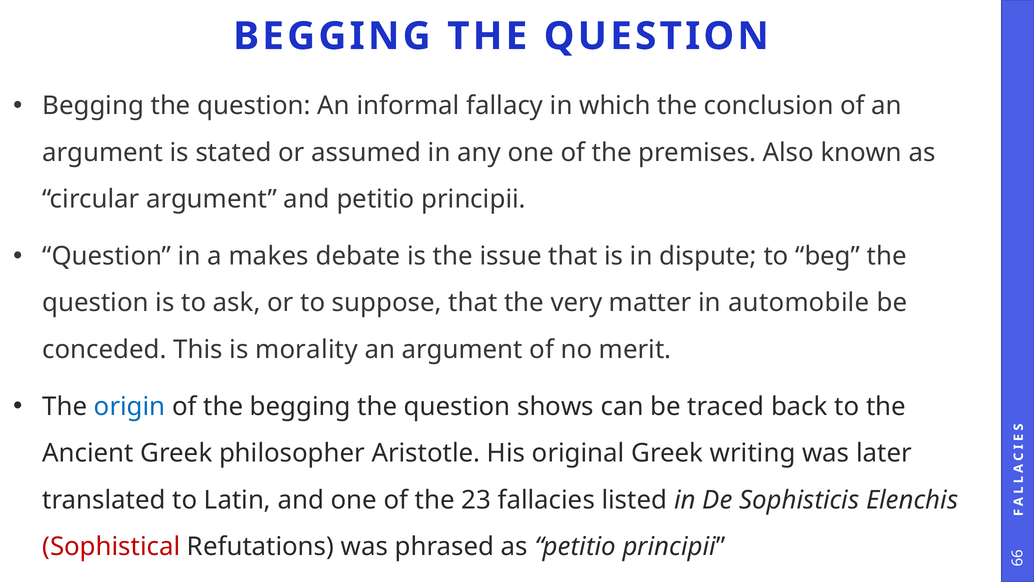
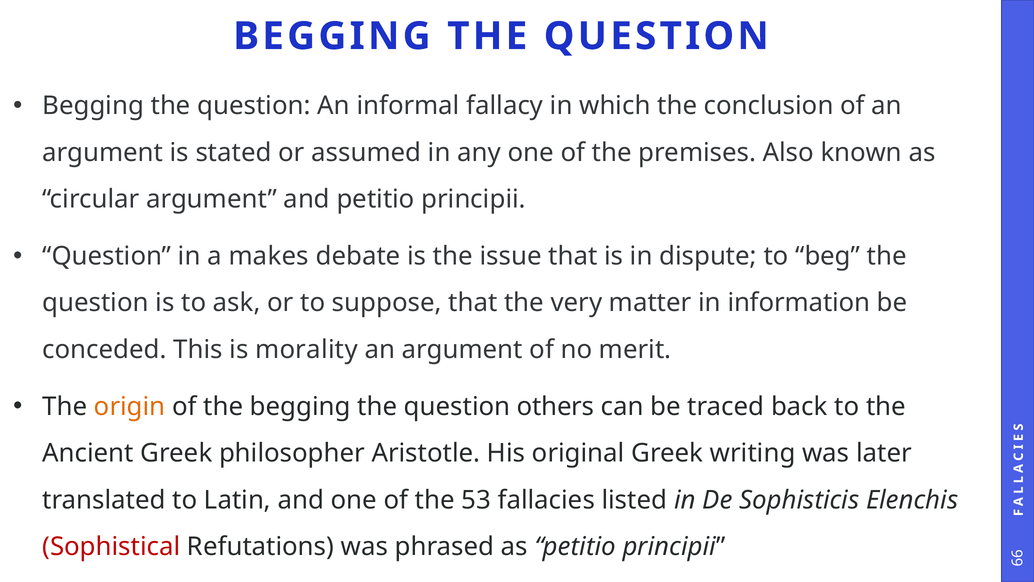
automobile: automobile -> information
origin colour: blue -> orange
shows: shows -> others
23: 23 -> 53
